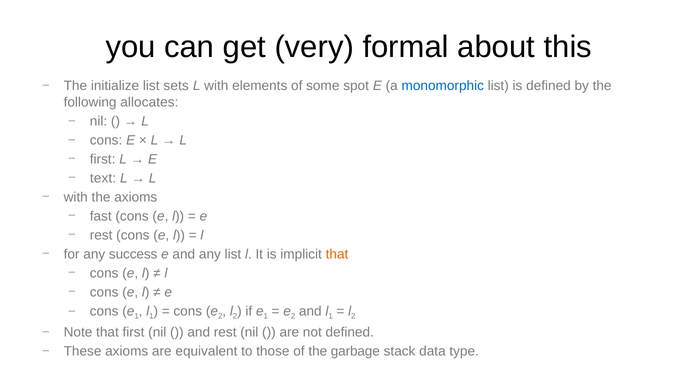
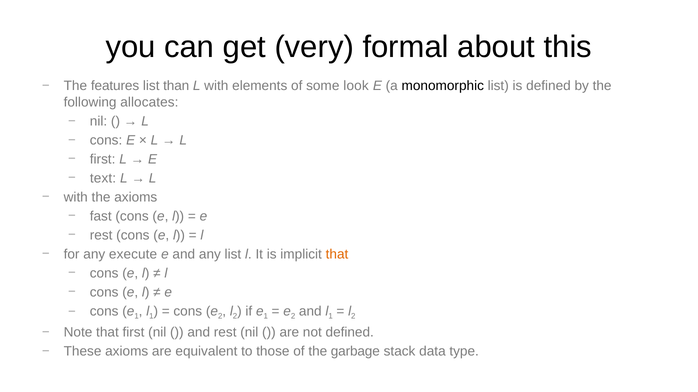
initialize: initialize -> features
sets: sets -> than
spot: spot -> look
monomorphic colour: blue -> black
success: success -> execute
